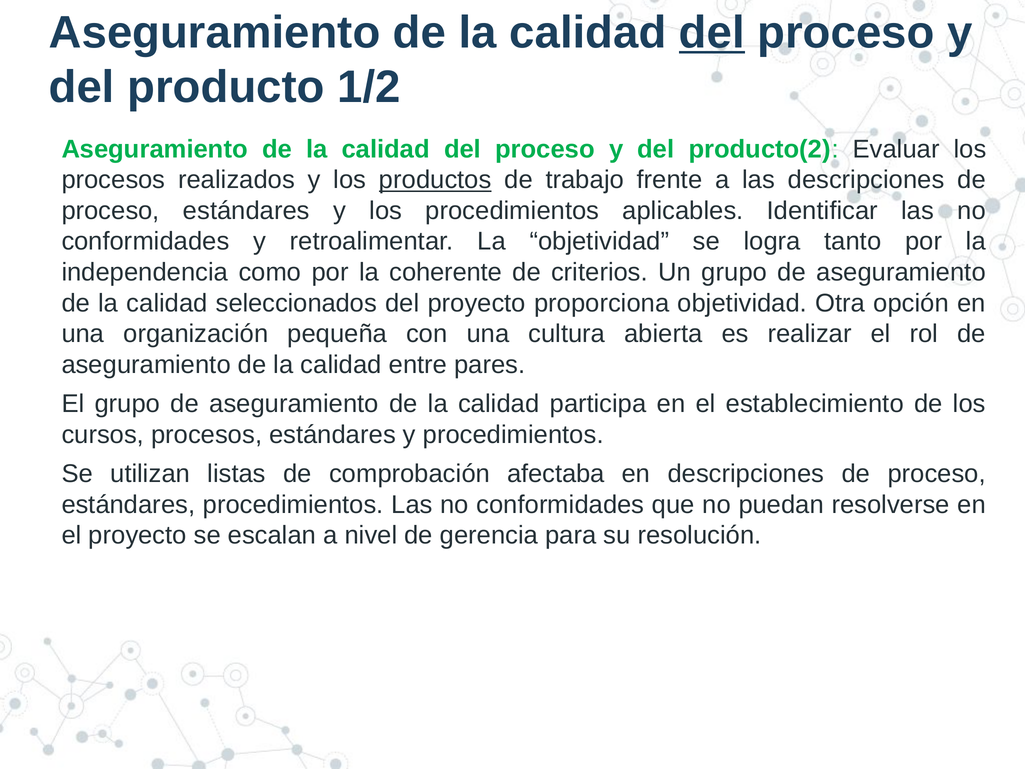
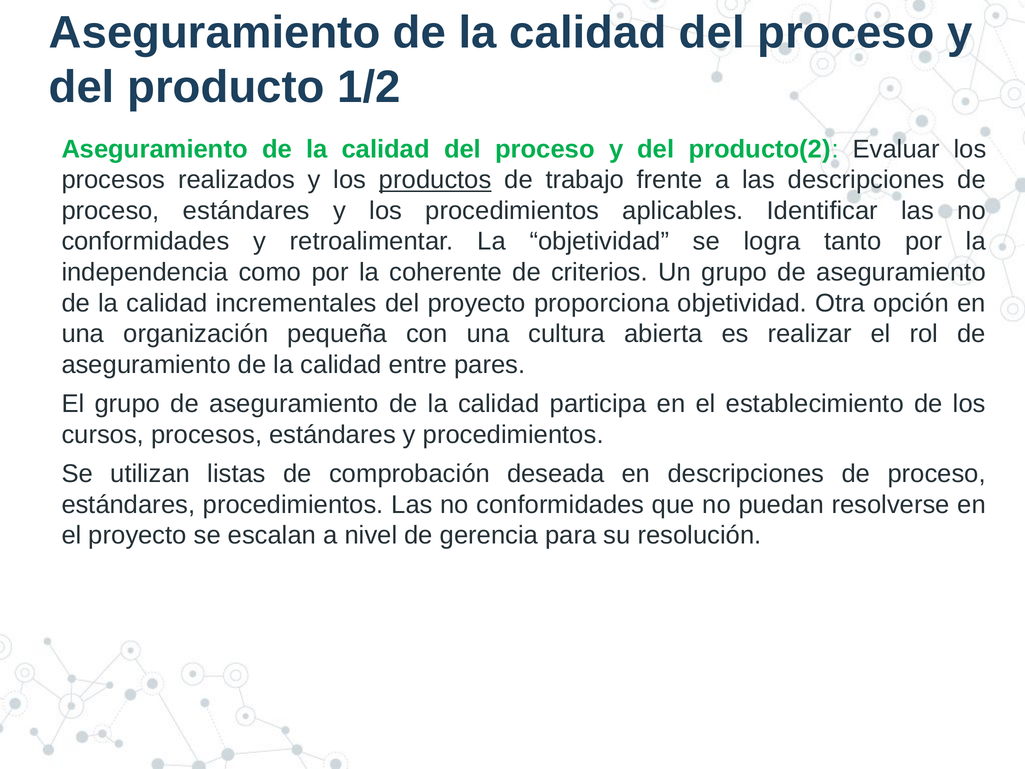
del at (712, 33) underline: present -> none
seleccionados: seleccionados -> incrementales
afectaba: afectaba -> deseada
